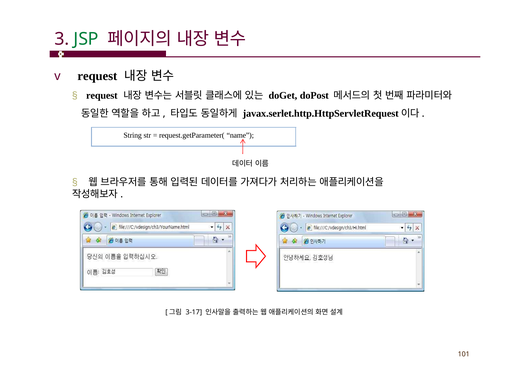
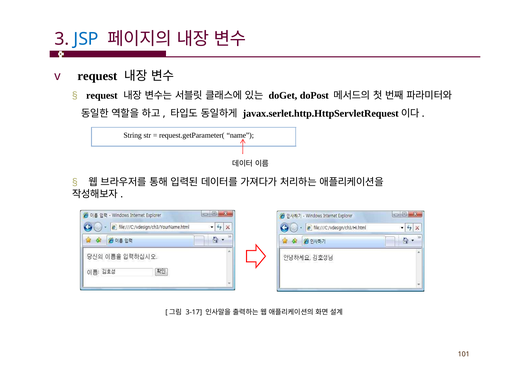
JSP colour: green -> blue
